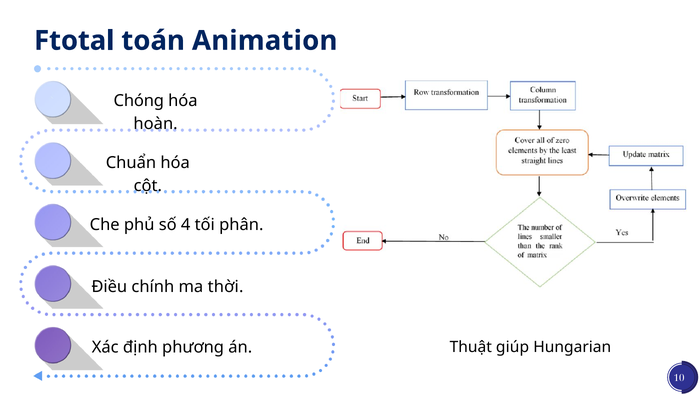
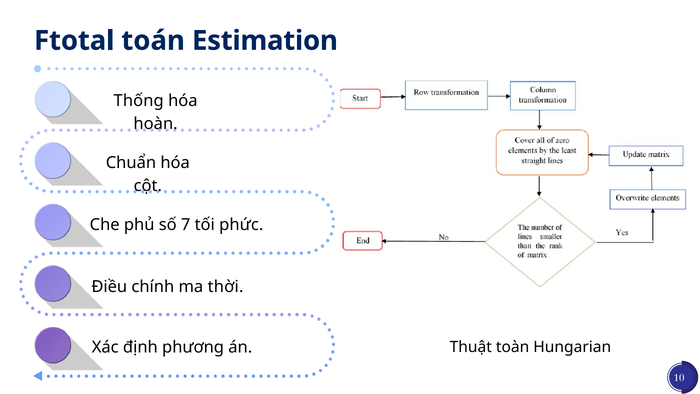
Animation: Animation -> Estimation
Chóng: Chóng -> Thống
4: 4 -> 7
phân: phân -> phức
giúp: giúp -> toàn
